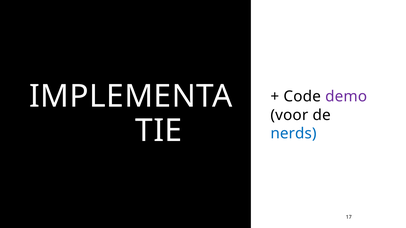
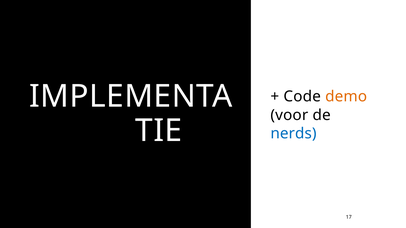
demo colour: purple -> orange
